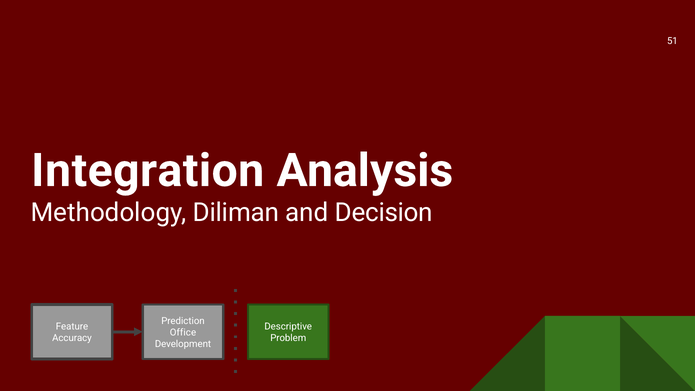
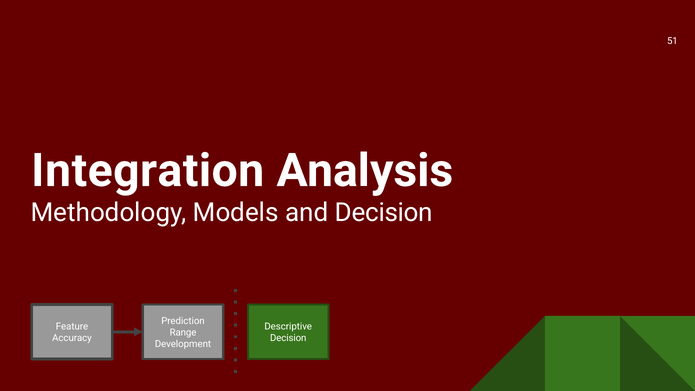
Diliman: Diliman -> Models
Office: Office -> Range
Problem at (288, 338): Problem -> Decision
